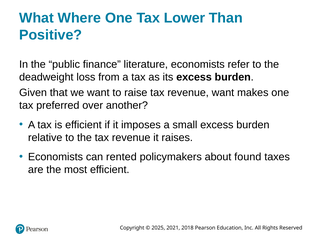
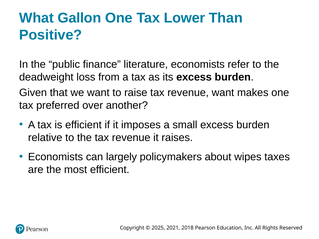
Where: Where -> Gallon
rented: rented -> largely
found: found -> wipes
